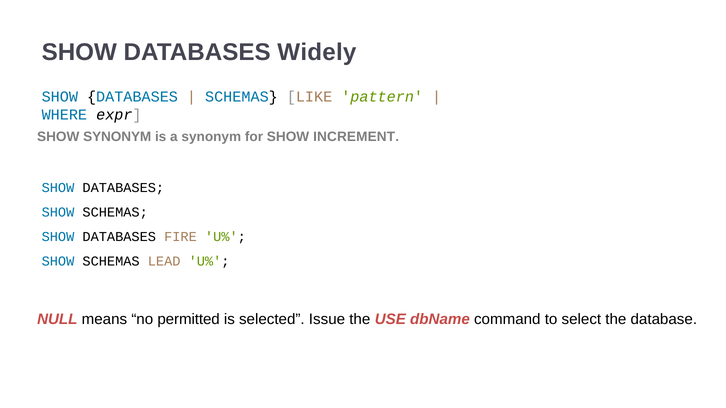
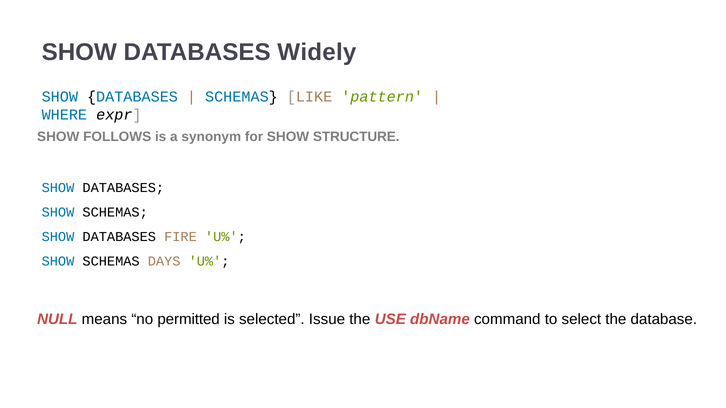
SHOW SYNONYM: SYNONYM -> FOLLOWS
INCREMENT: INCREMENT -> STRUCTURE
LEAD: LEAD -> DAYS
